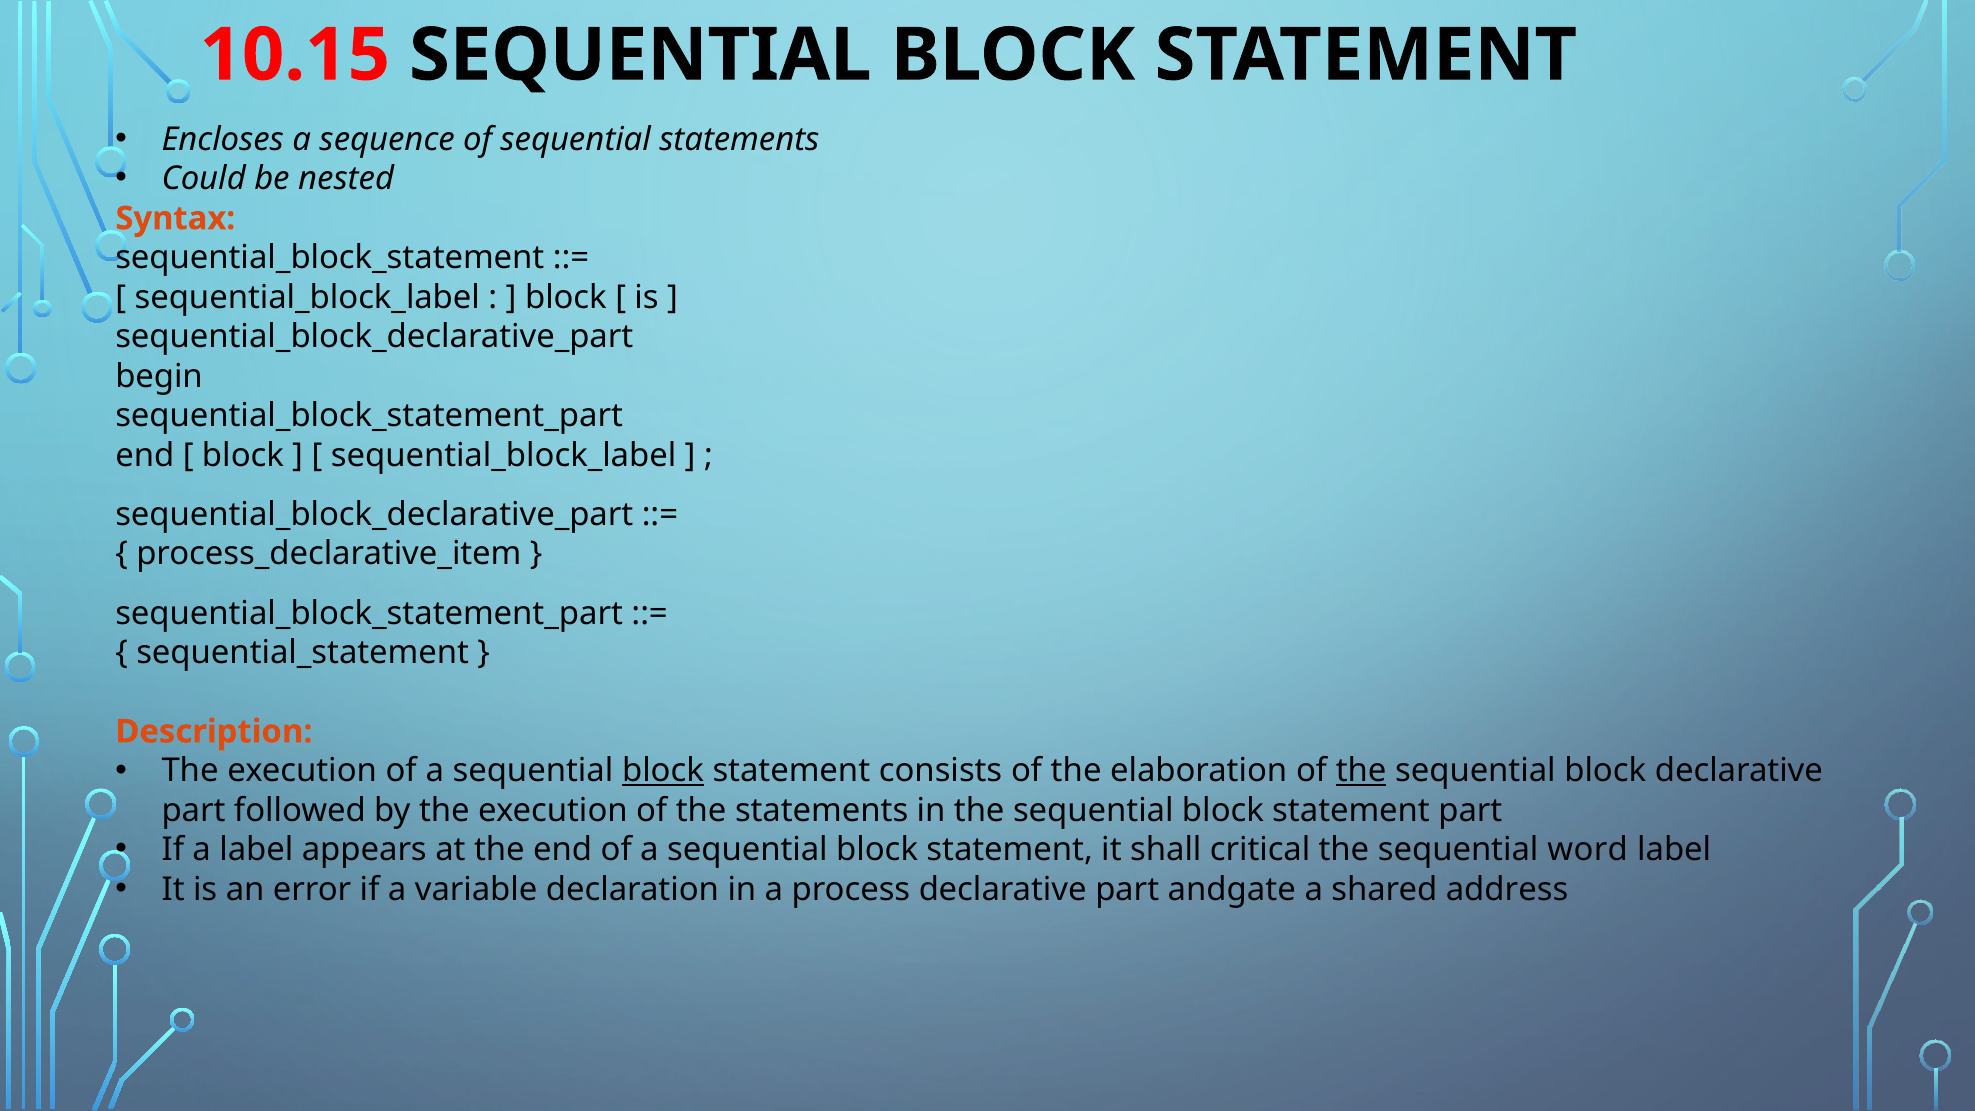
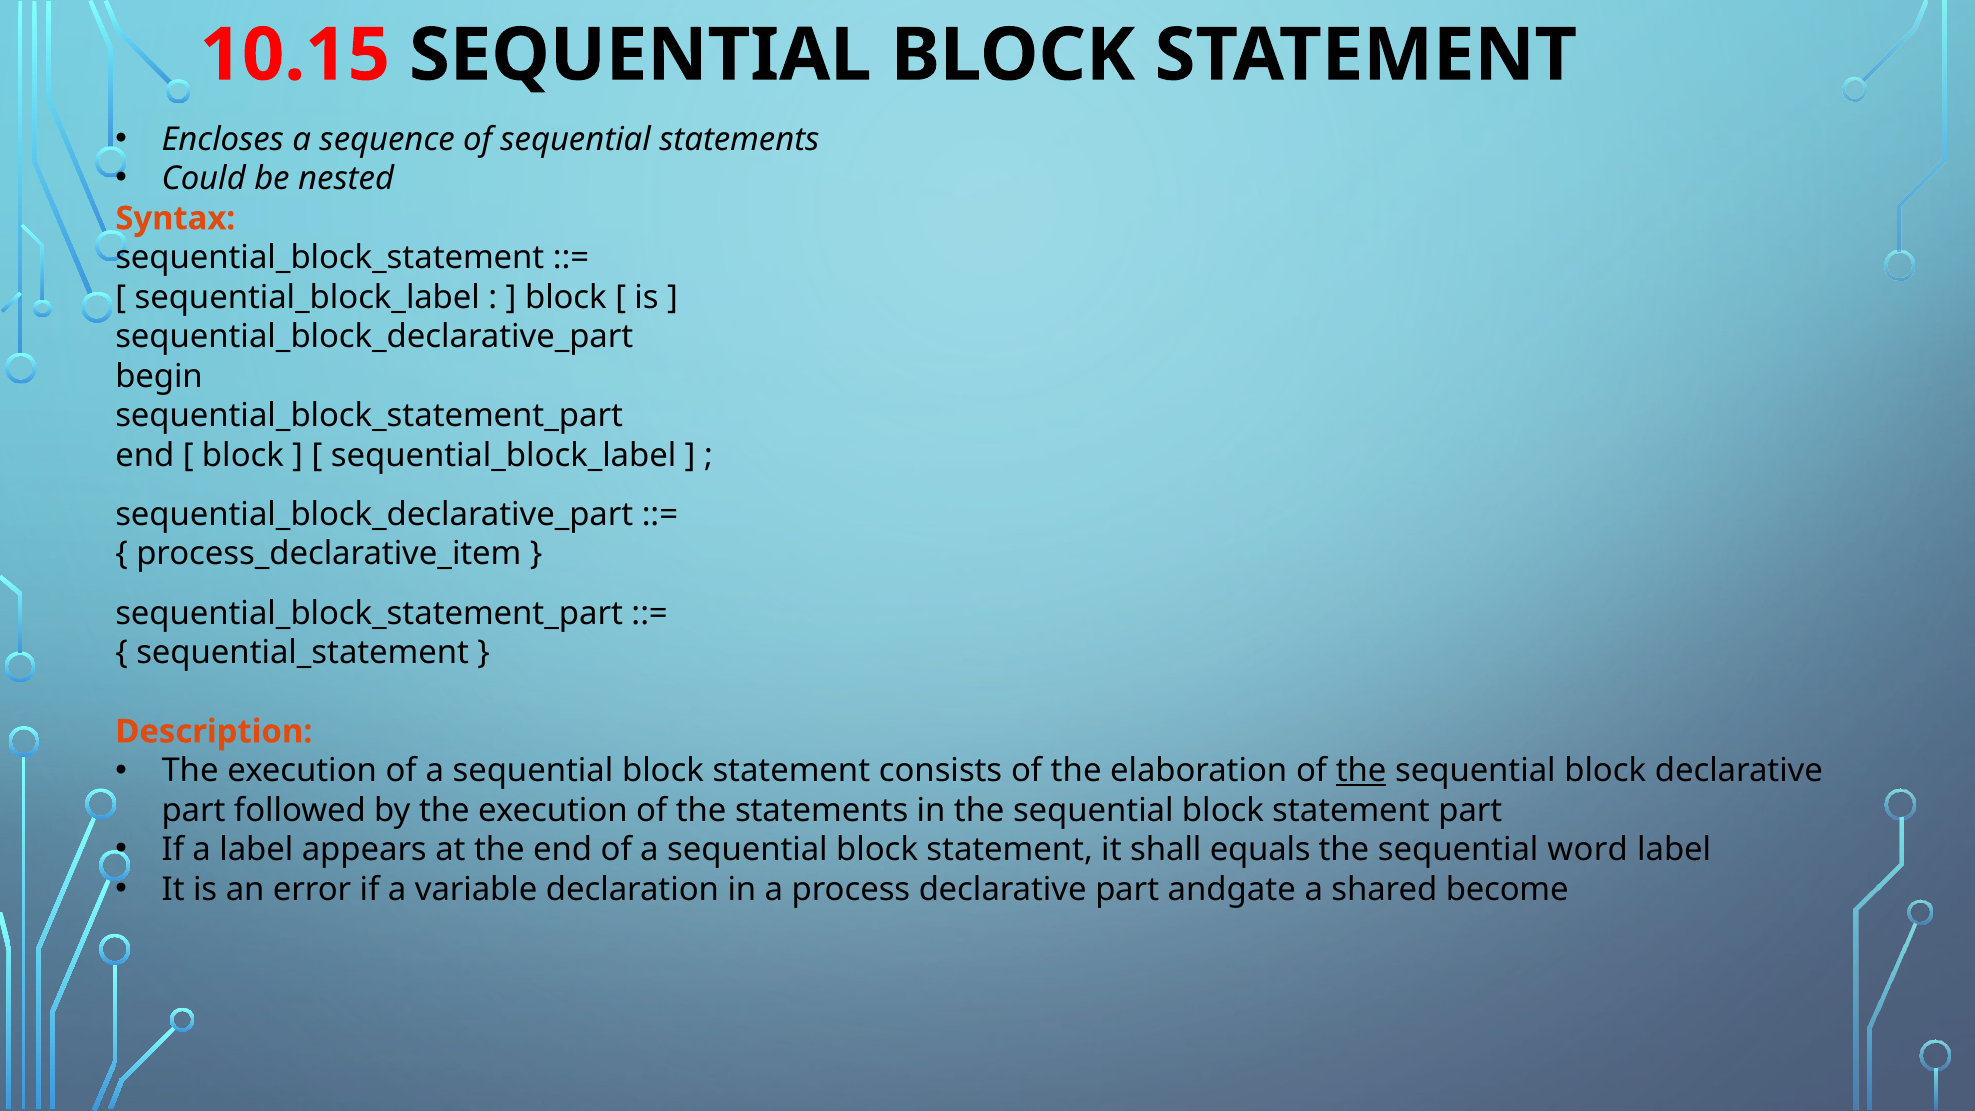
block at (663, 771) underline: present -> none
critical: critical -> equals
address: address -> become
